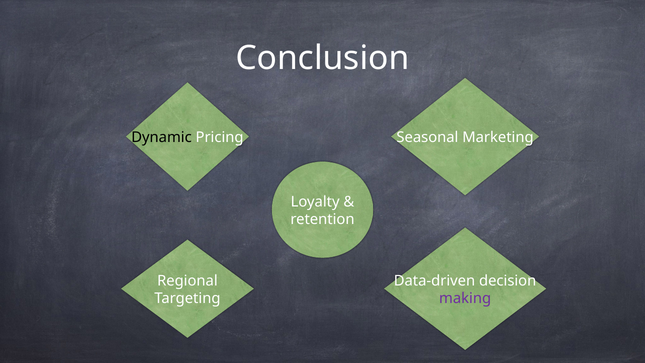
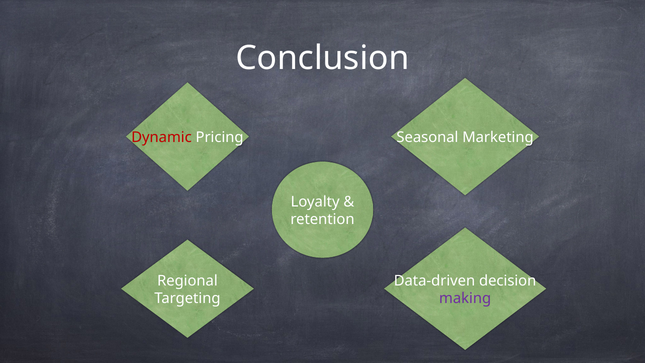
Dynamic colour: black -> red
